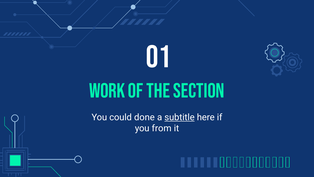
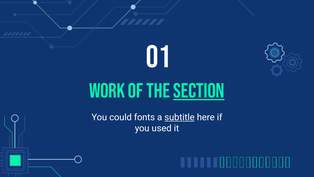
SECTION underline: none -> present
done: done -> fonts
from: from -> used
